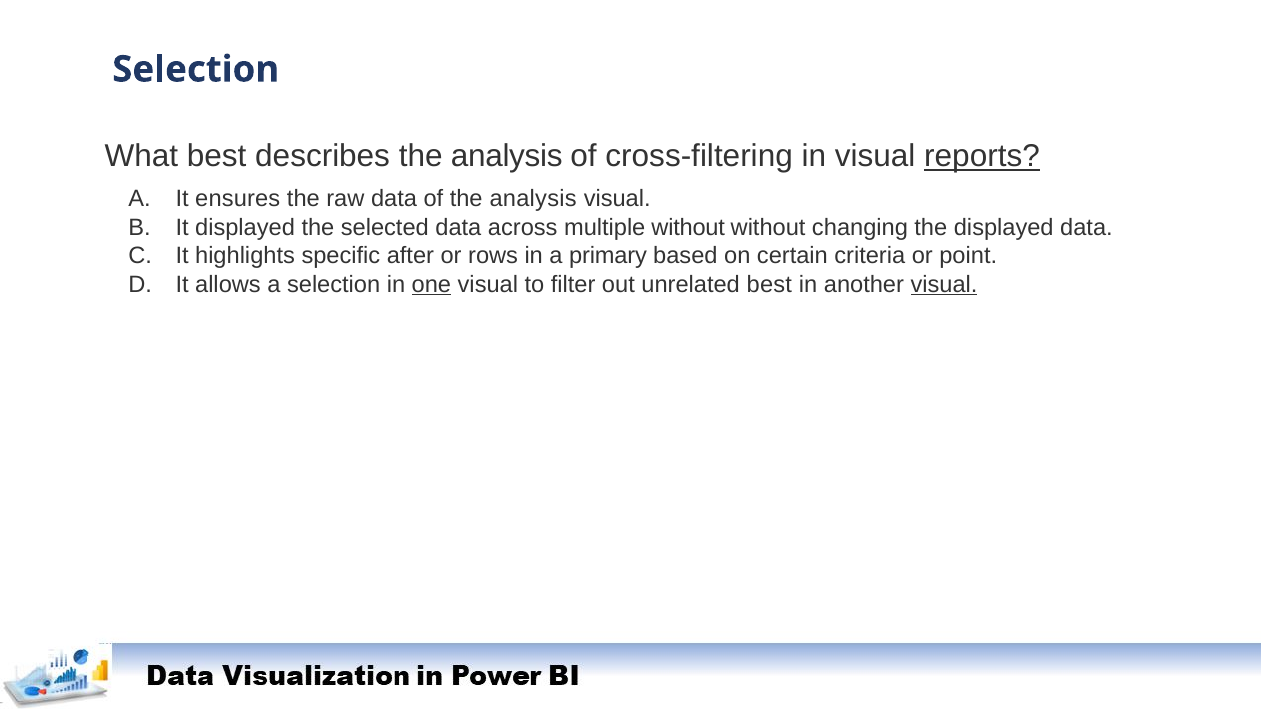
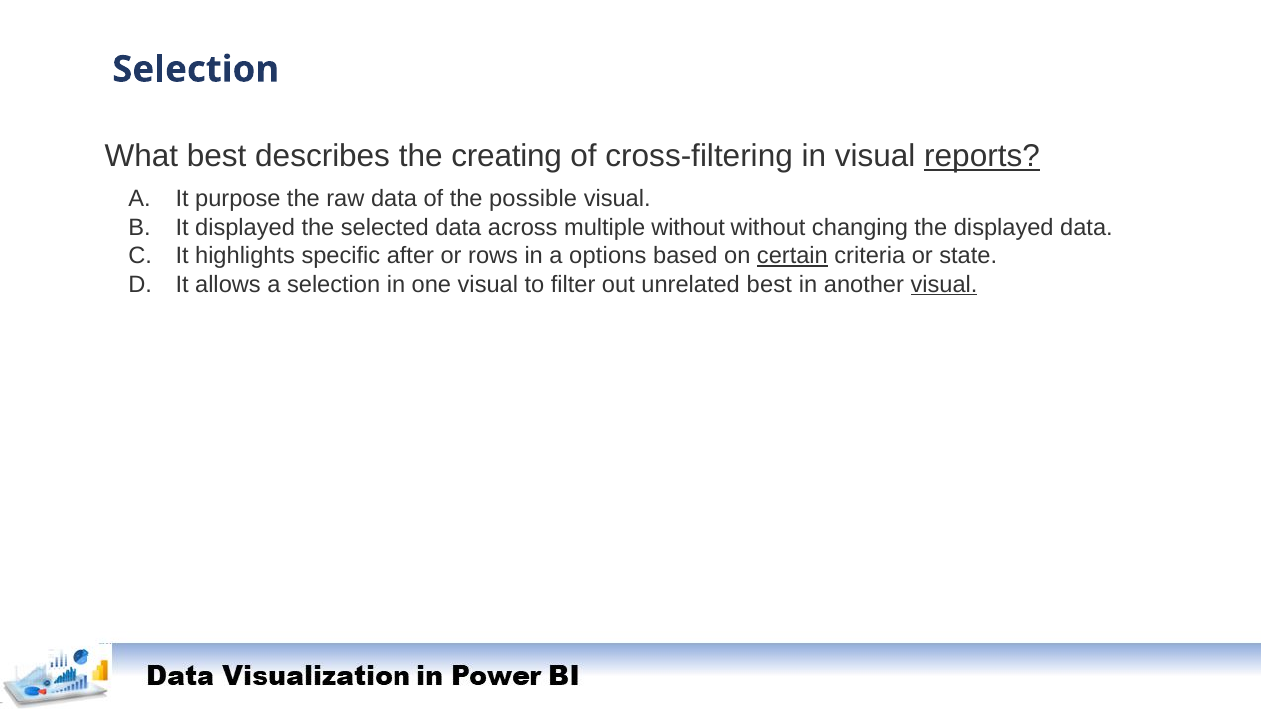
describes the analysis: analysis -> creating
ensures: ensures -> purpose
of the analysis: analysis -> possible
primary: primary -> options
certain underline: none -> present
point: point -> state
one underline: present -> none
